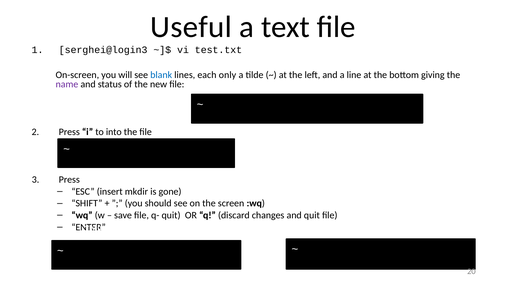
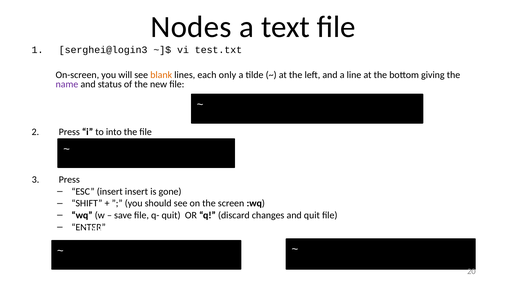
Useful: Useful -> Nodes
blank colour: blue -> orange
insert mkdir: mkdir -> insert
